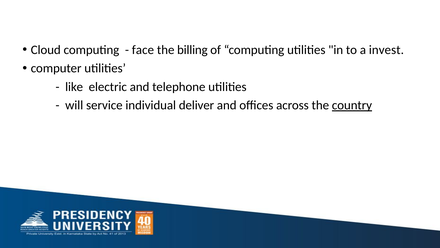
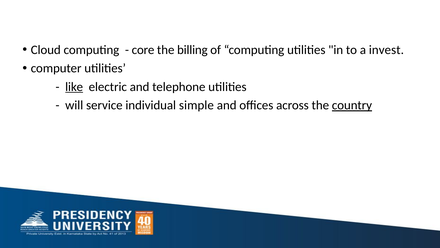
face: face -> core
like underline: none -> present
deliver: deliver -> simple
